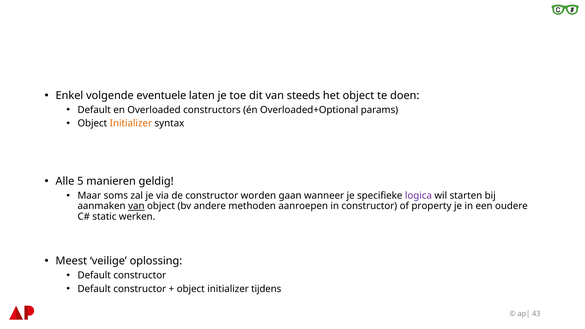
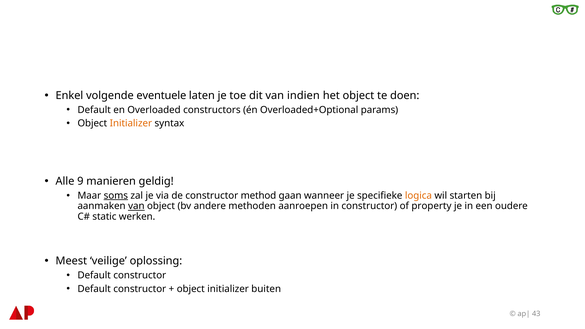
steeds: steeds -> indien
5: 5 -> 9
soms underline: none -> present
worden: worden -> method
logica colour: purple -> orange
tijdens: tijdens -> buiten
